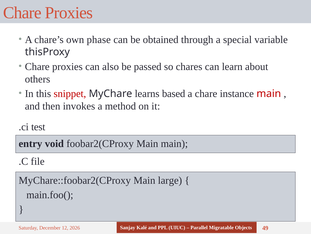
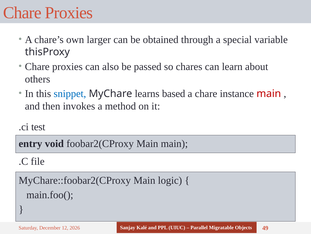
phase: phase -> larger
snippet colour: red -> blue
large: large -> logic
